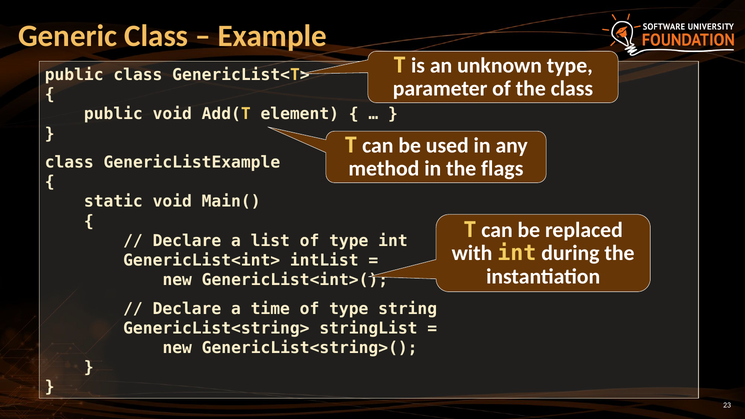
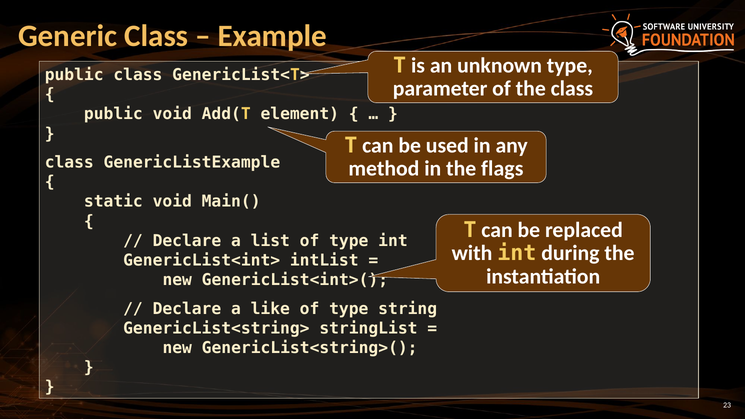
time: time -> like
